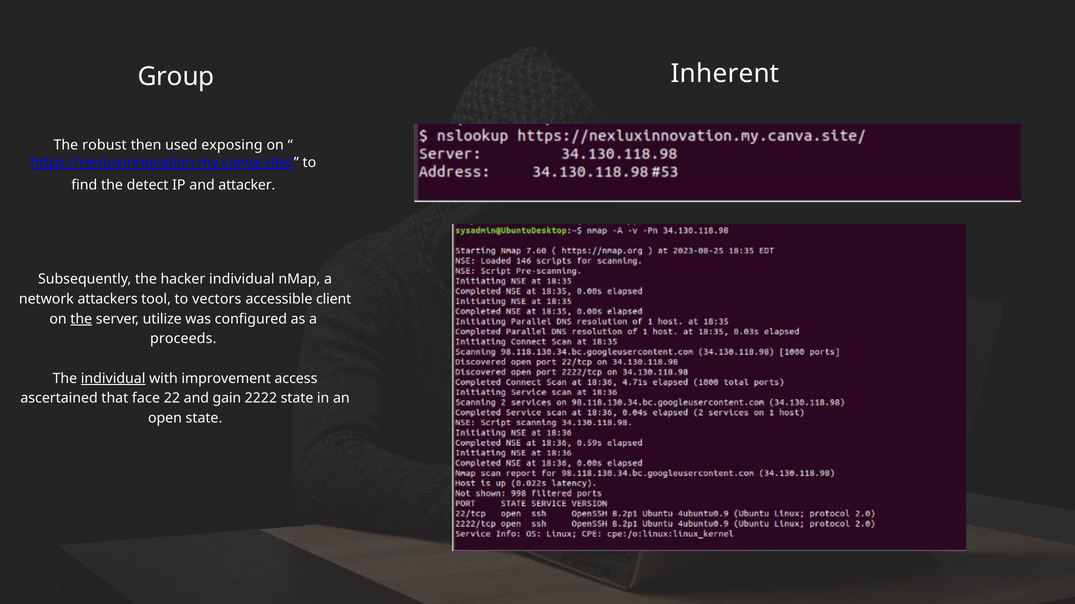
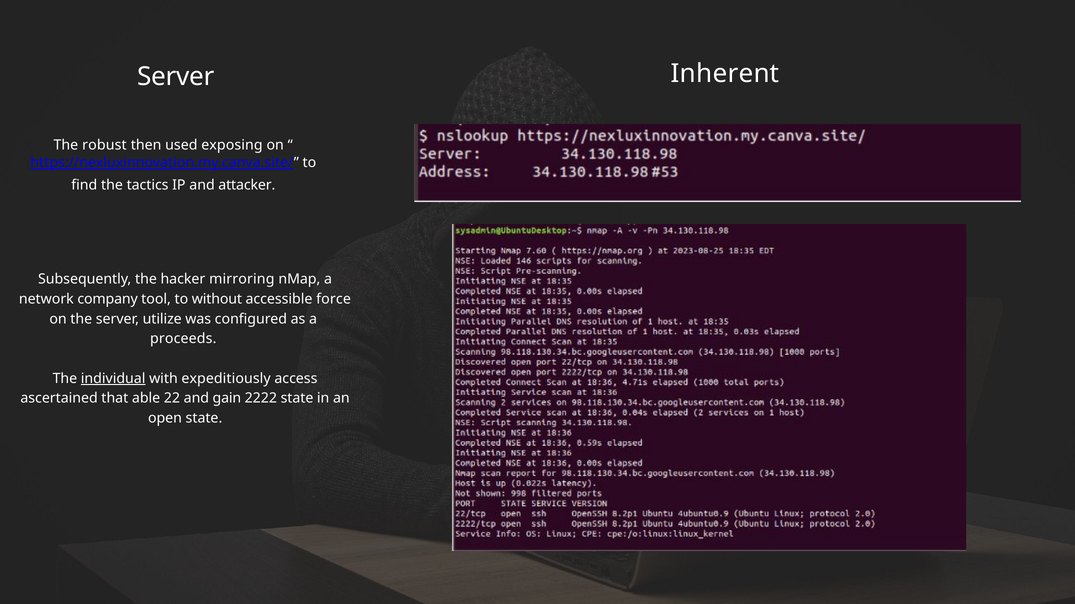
Group at (176, 77): Group -> Server
detect: detect -> tactics
hacker individual: individual -> mirroring
attackers: attackers -> company
vectors: vectors -> without
client: client -> force
the at (81, 319) underline: present -> none
improvement: improvement -> expeditiously
face: face -> able
